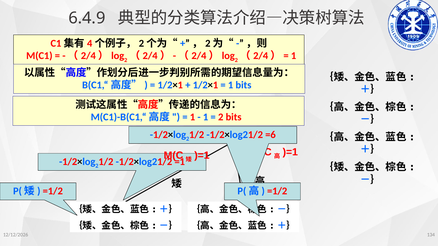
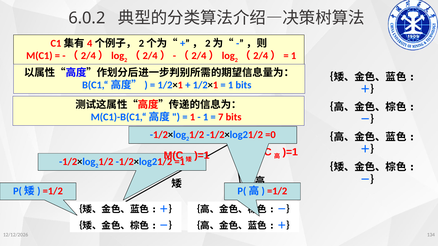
6.4.9: 6.4.9 -> 6.0.2
2 at (221, 117): 2 -> 7
=6: =6 -> =0
